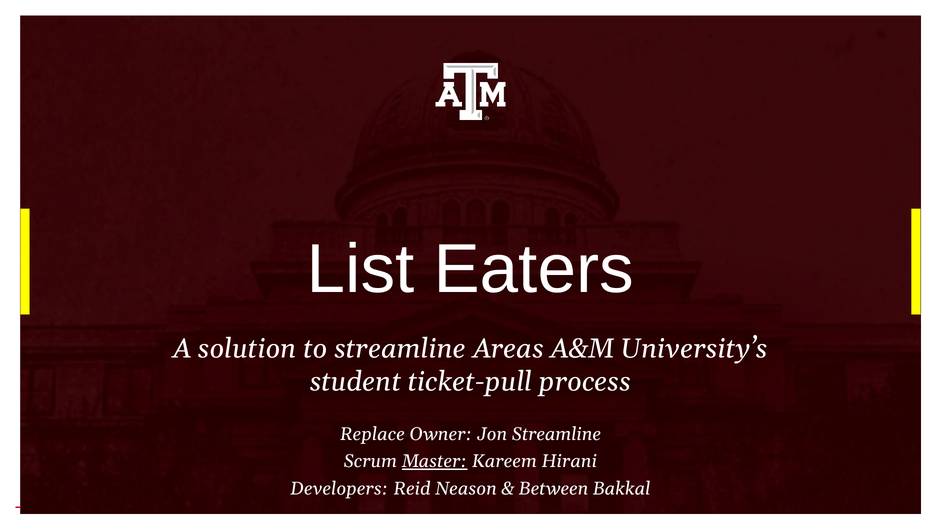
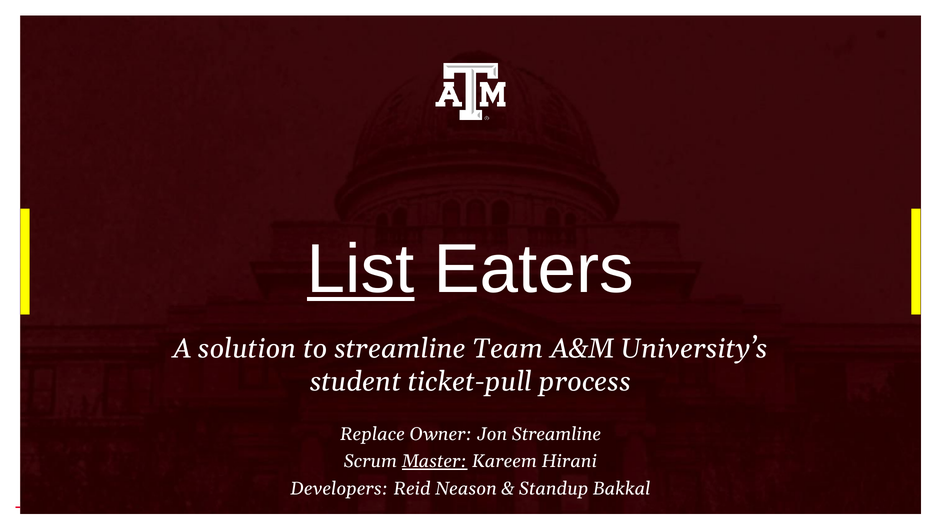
List underline: none -> present
Areas: Areas -> Team
Between: Between -> Standup
